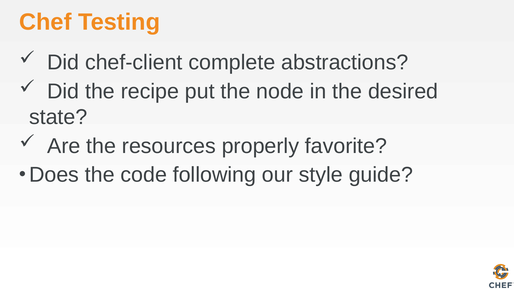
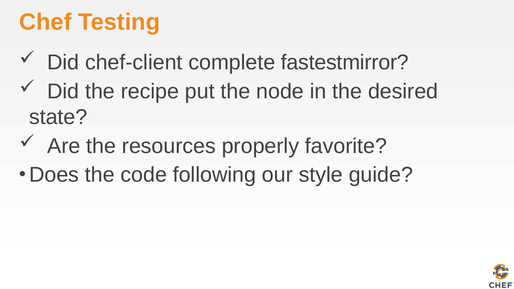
abstractions: abstractions -> fastestmirror
